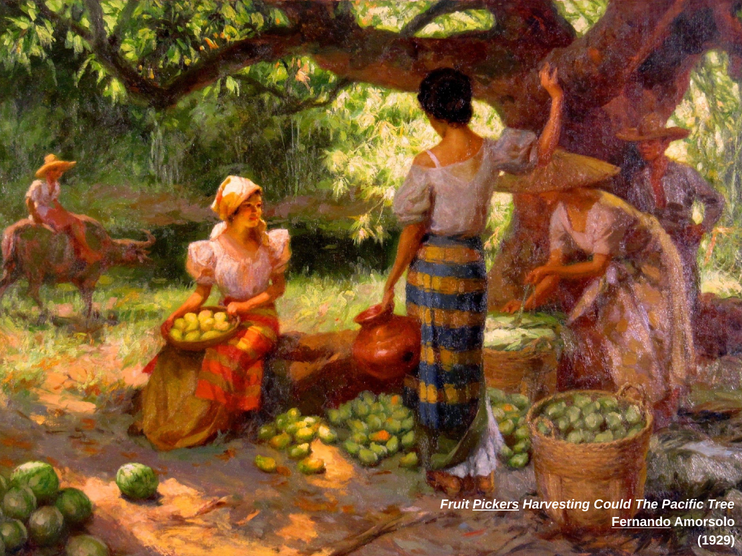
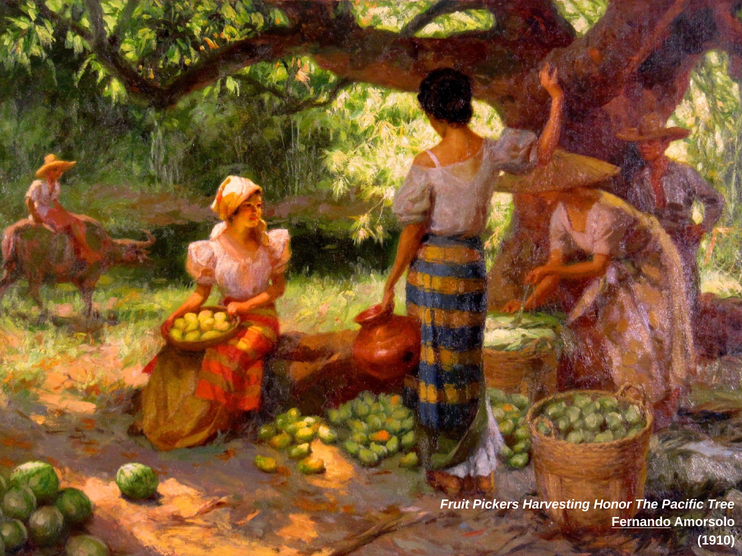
Pickers underline: present -> none
Could: Could -> Honor
1929: 1929 -> 1910
